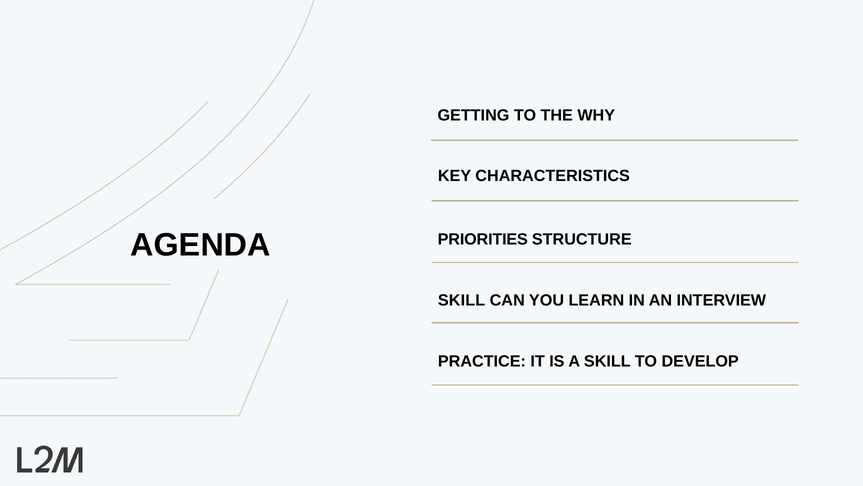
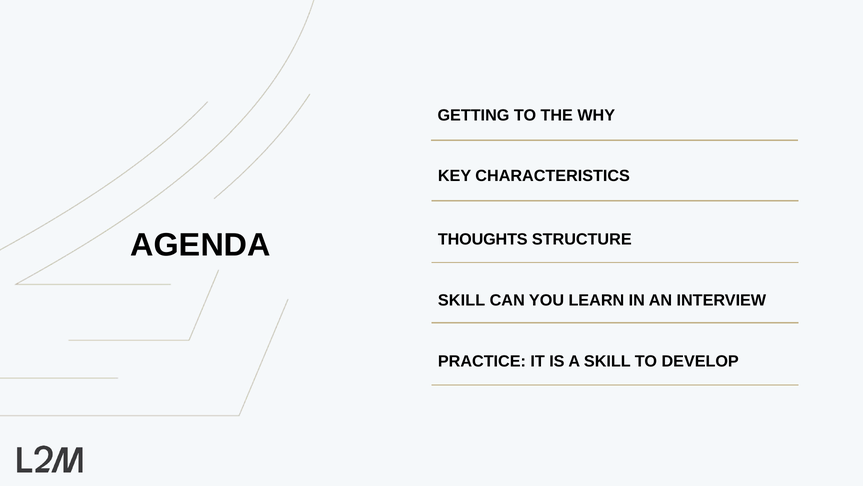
PRIORITIES: PRIORITIES -> THOUGHTS
